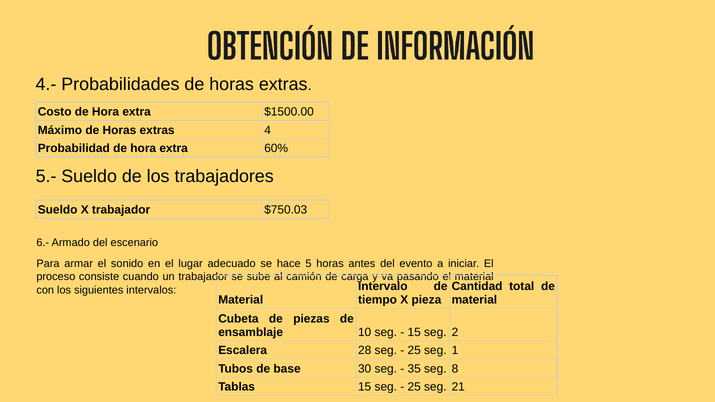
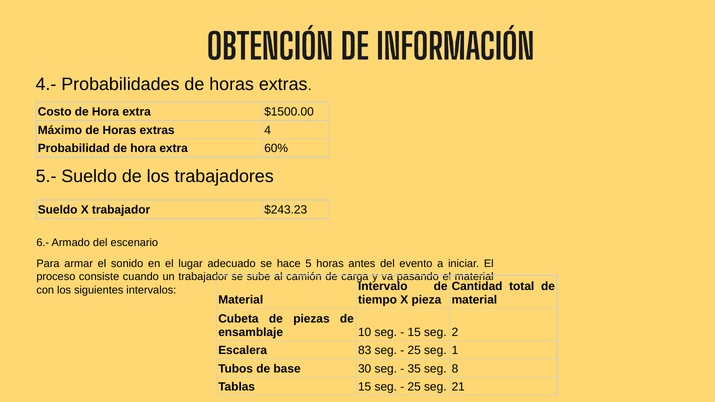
$750.03: $750.03 -> $243.23
28: 28 -> 83
